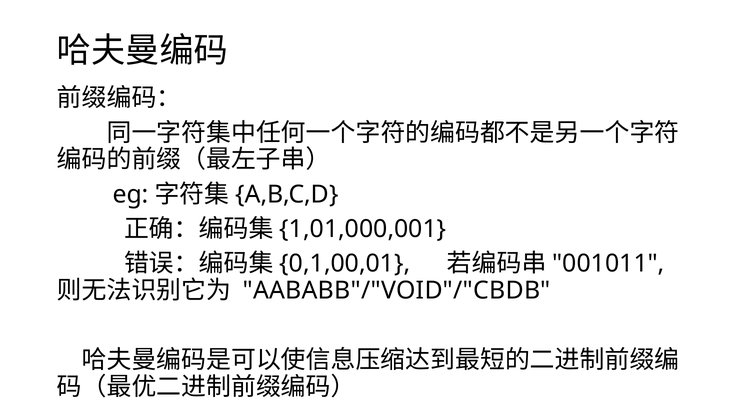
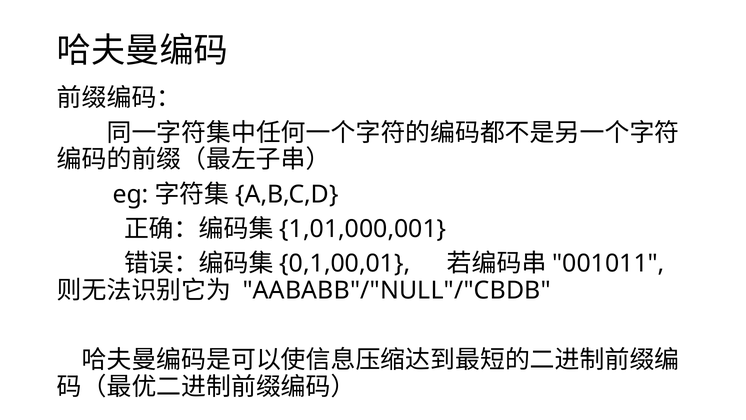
AABABB"/"VOID"/"CBDB: AABABB"/"VOID"/"CBDB -> AABABB"/"NULL"/"CBDB
